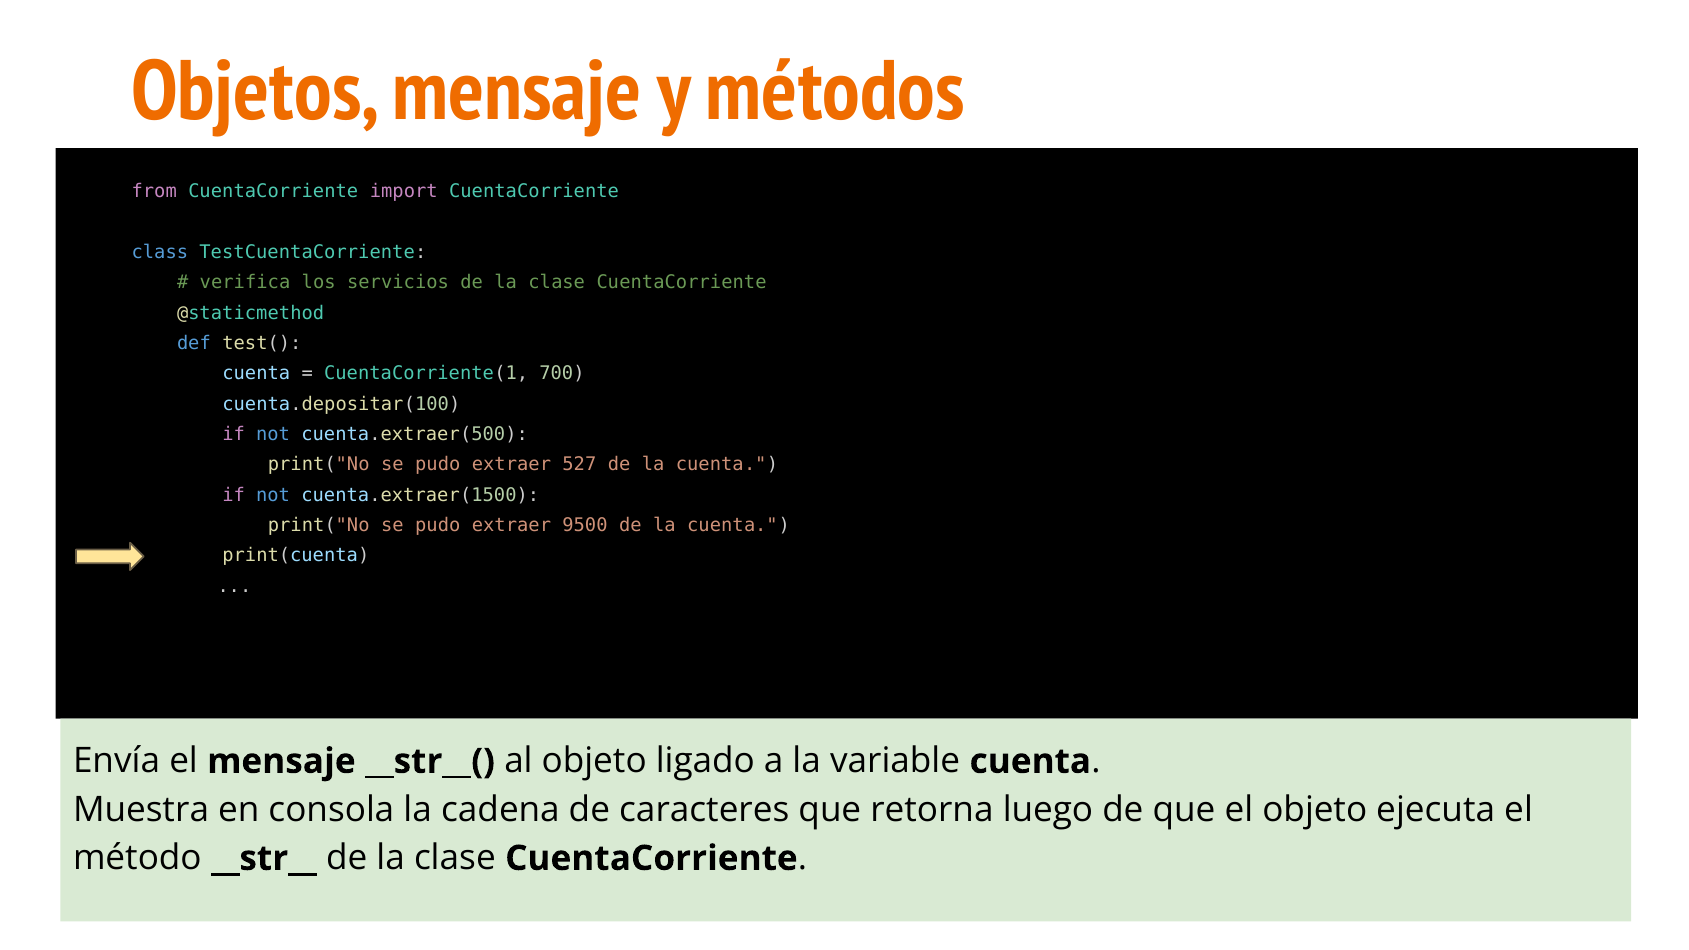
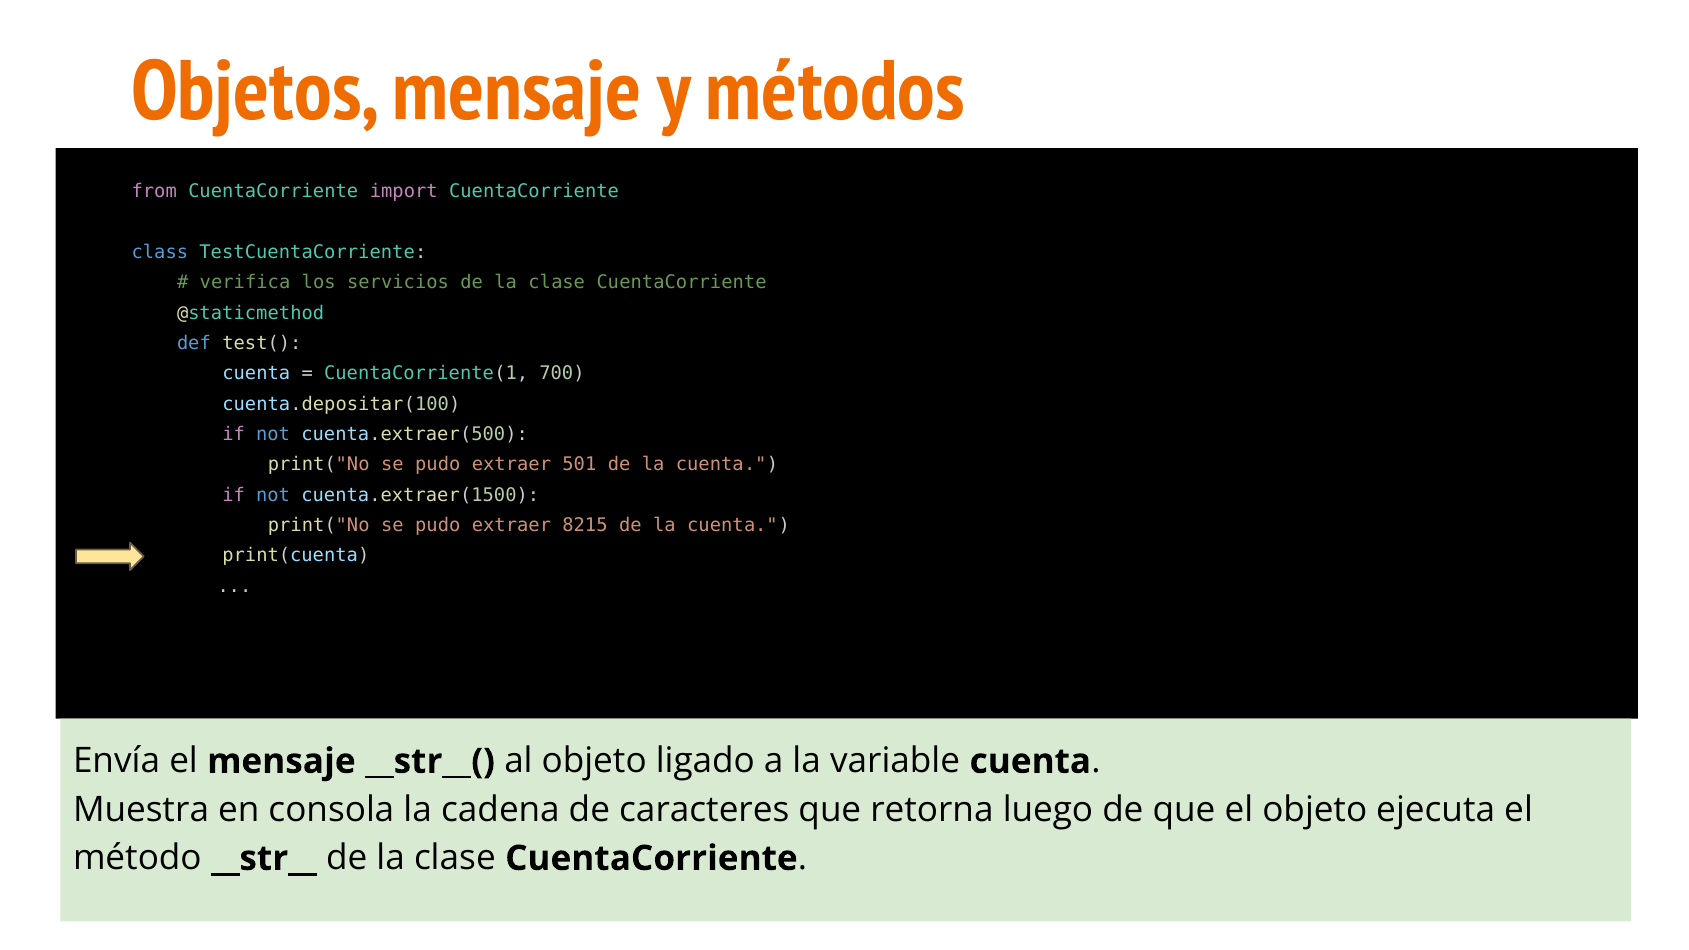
527: 527 -> 501
9500: 9500 -> 8215
